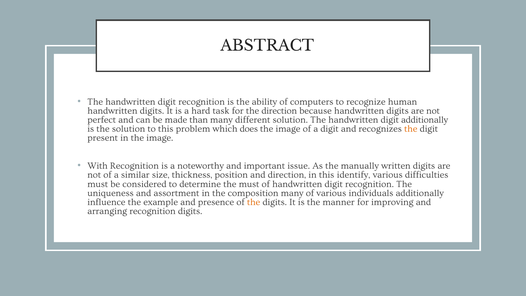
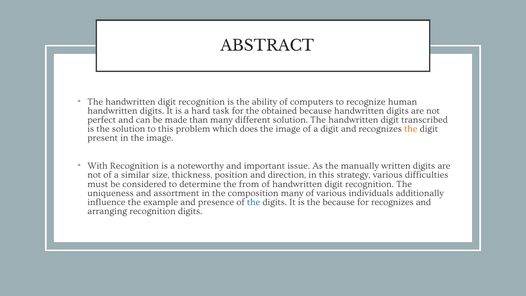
the direction: direction -> obtained
digit additionally: additionally -> transcribed
identify: identify -> strategy
the must: must -> from
the at (254, 202) colour: orange -> blue
the manner: manner -> because
for improving: improving -> recognizes
